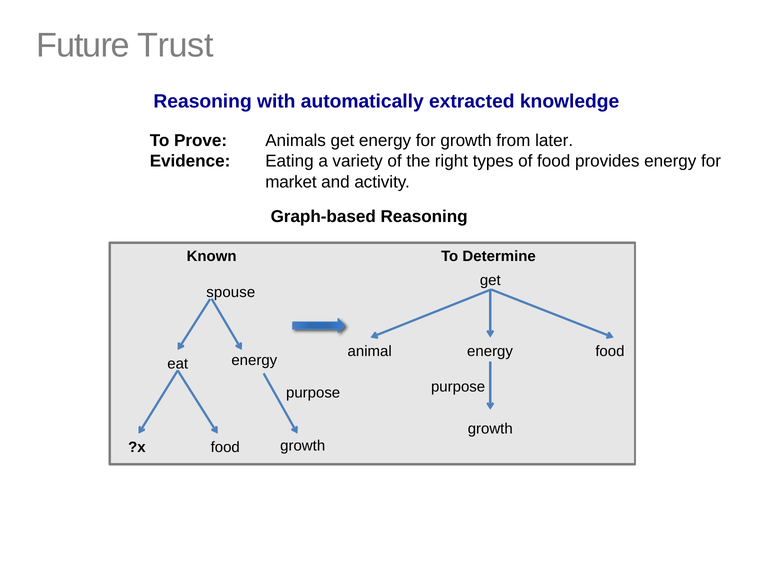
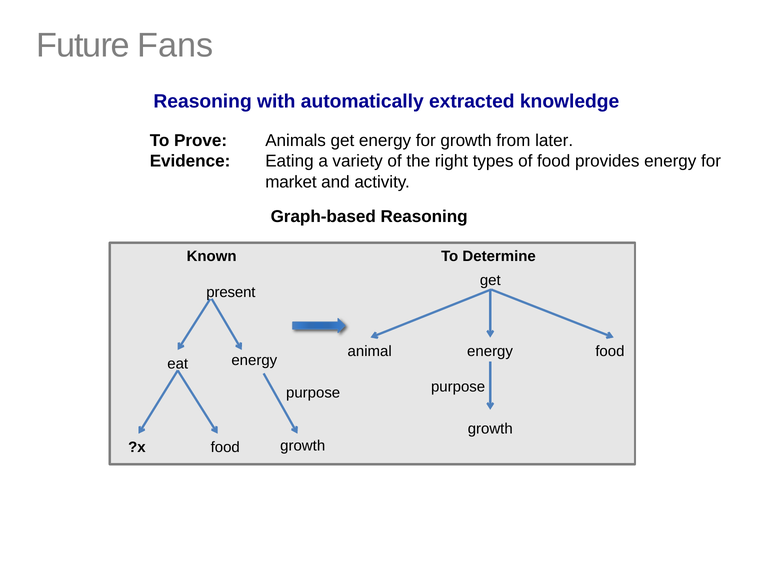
Trust: Trust -> Fans
spouse: spouse -> present
